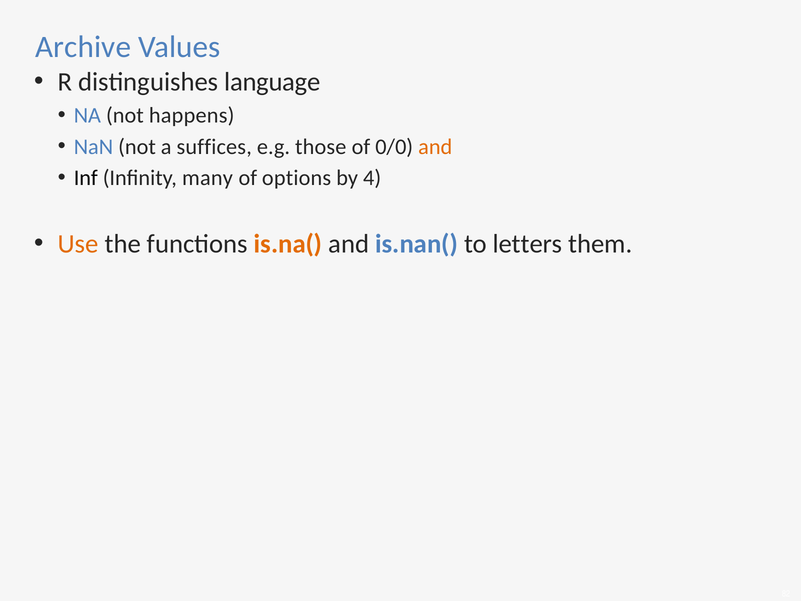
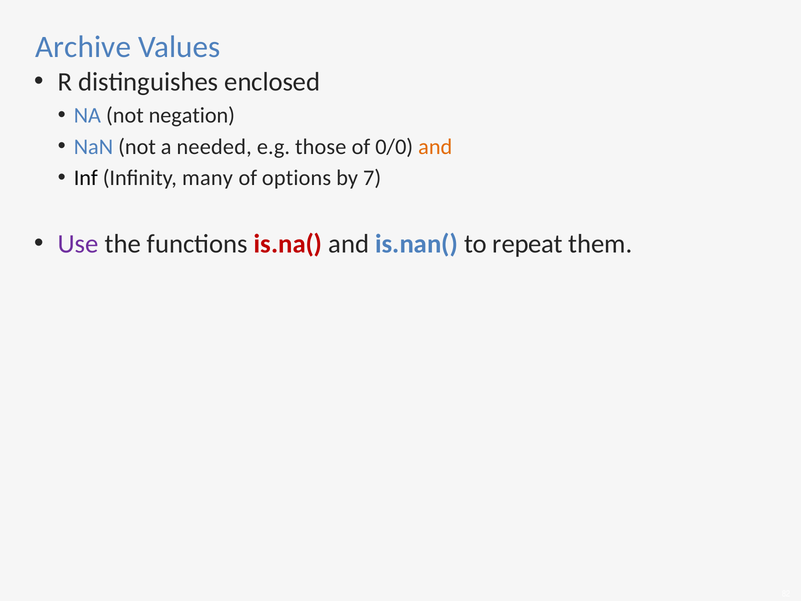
language: language -> enclosed
happens: happens -> negation
suffices: suffices -> needed
4: 4 -> 7
Use colour: orange -> purple
is.na( colour: orange -> red
letters: letters -> repeat
